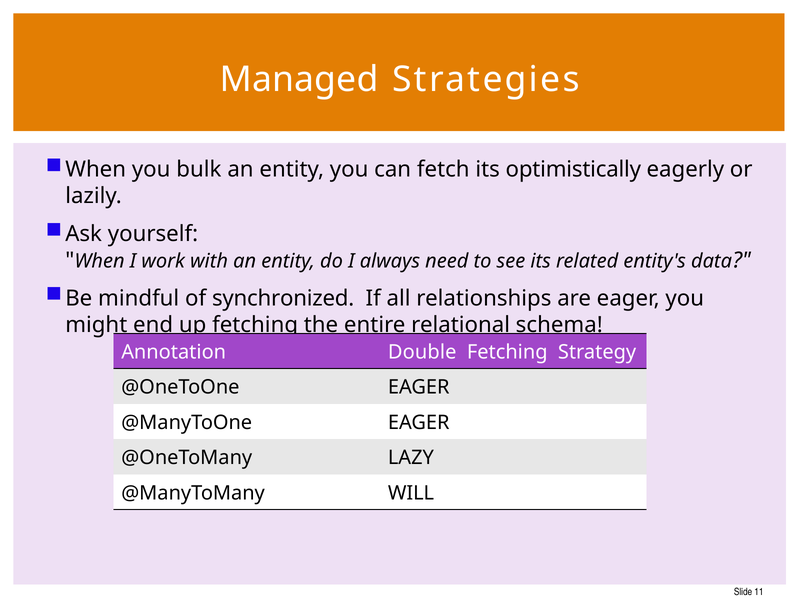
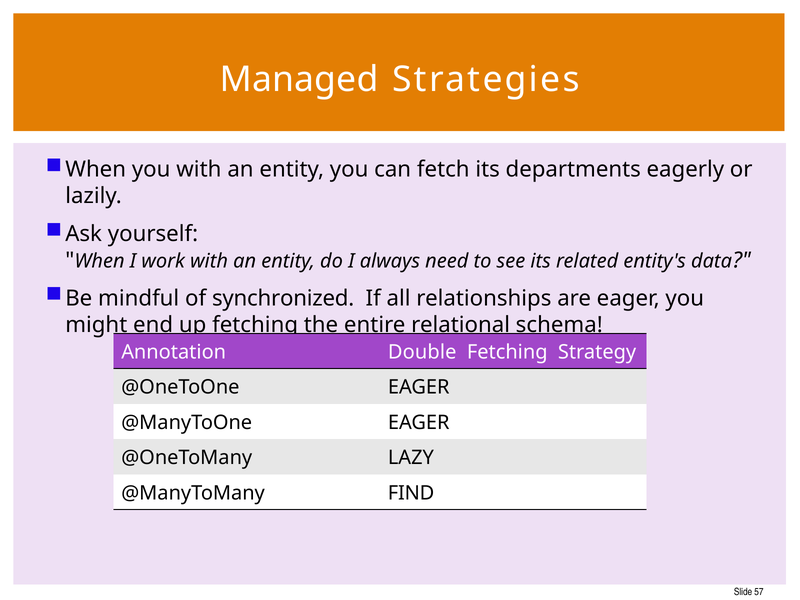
you bulk: bulk -> with
optimistically: optimistically -> departments
WILL: WILL -> FIND
11: 11 -> 57
